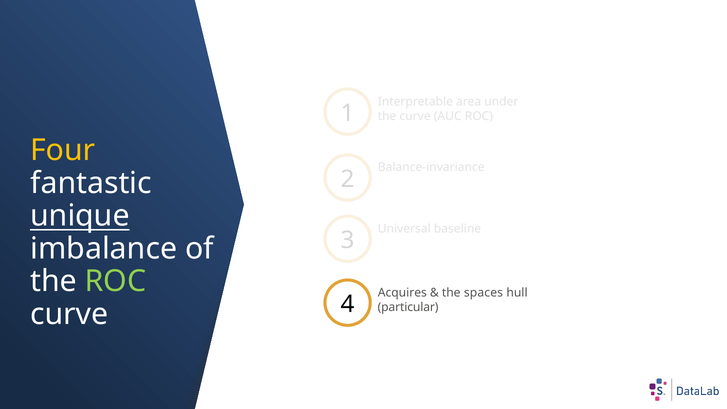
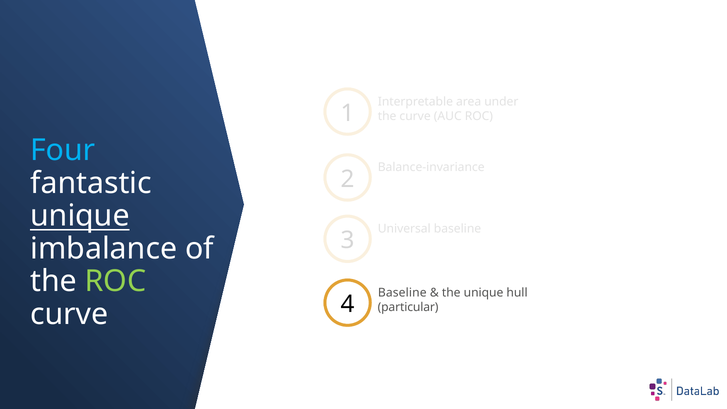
Four colour: yellow -> light blue
Acquires at (402, 293): Acquires -> Baseline
the spaces: spaces -> unique
